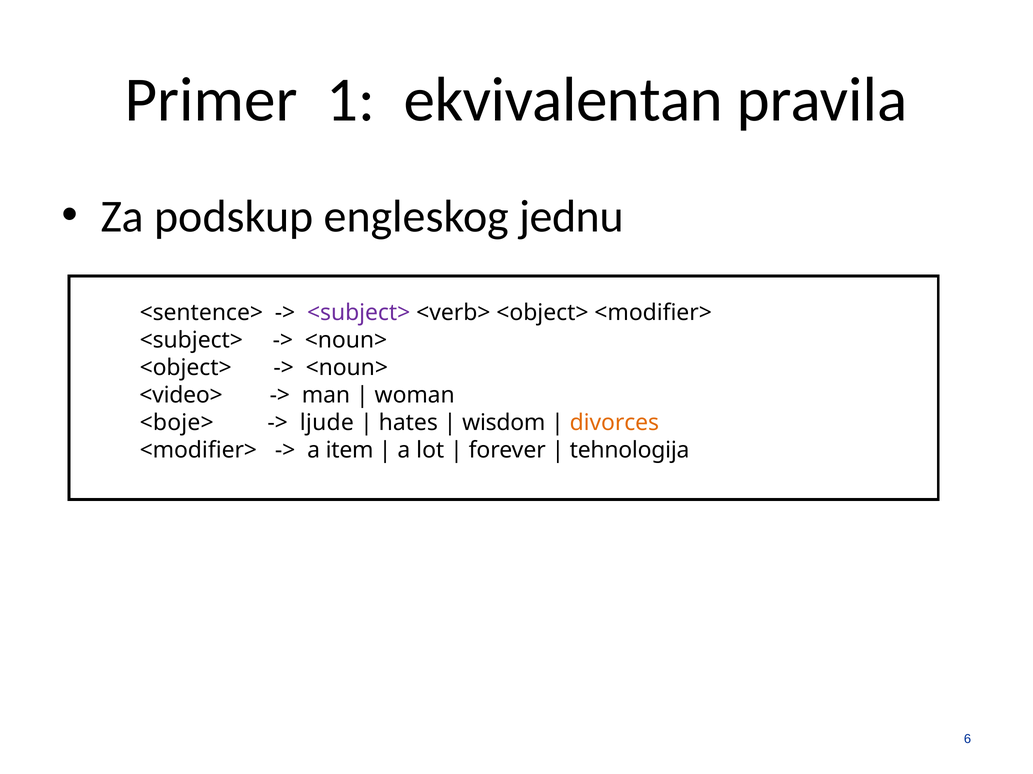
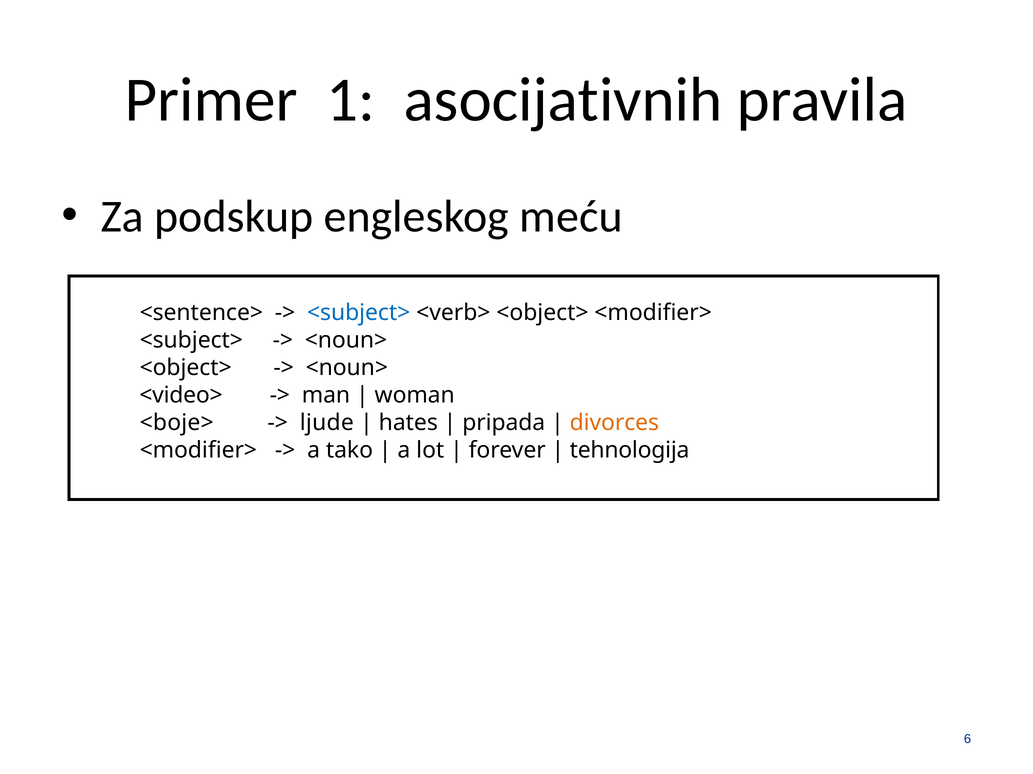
ekvivalentan: ekvivalentan -> asocijativnih
jednu: jednu -> meću
<subject> at (359, 313) colour: purple -> blue
wisdom: wisdom -> pripada
item: item -> tako
